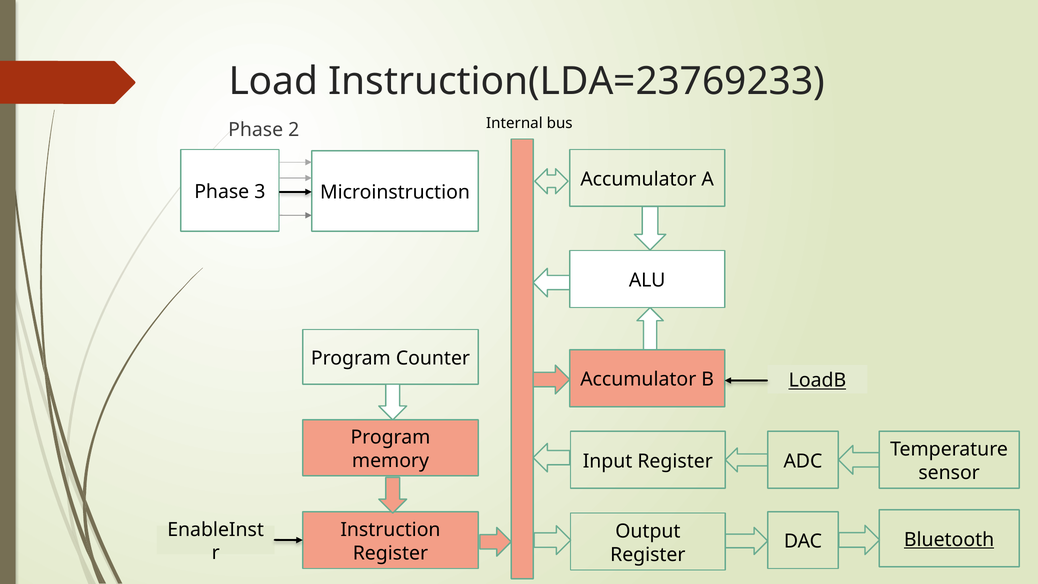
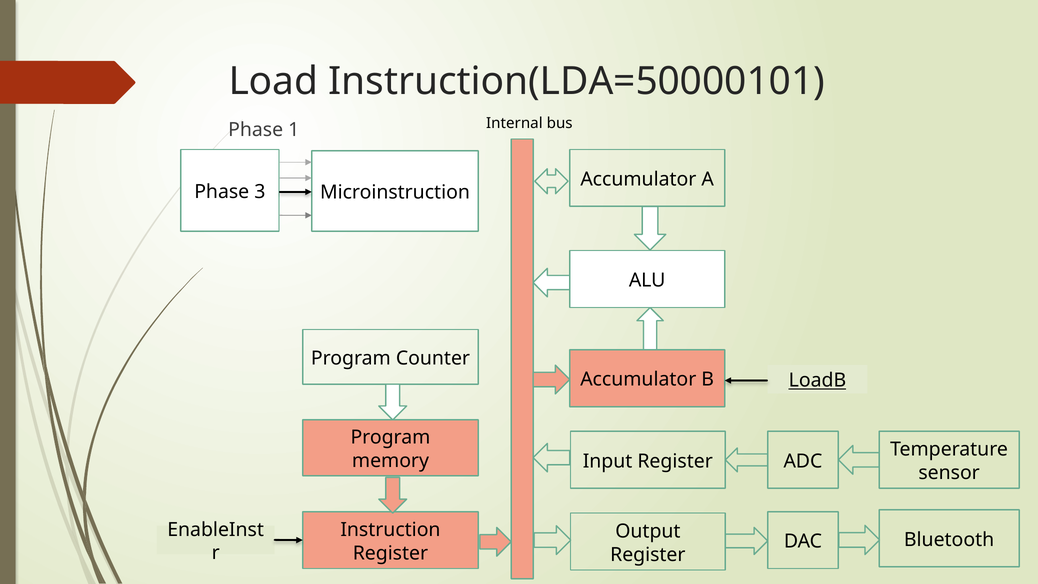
Instruction(LDA=23769233: Instruction(LDA=23769233 -> Instruction(LDA=50000101
2: 2 -> 1
Bluetooth underline: present -> none
